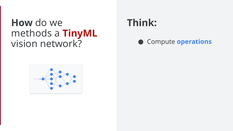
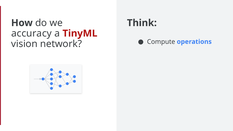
methods: methods -> accuracy
